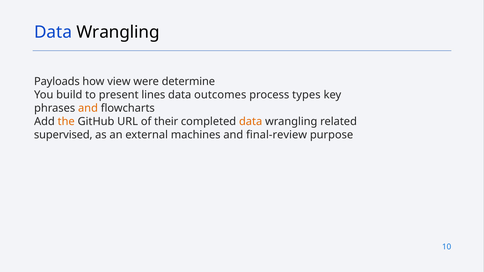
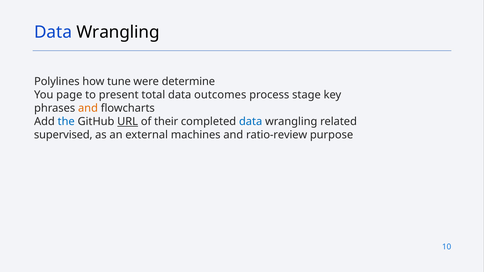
Payloads: Payloads -> Polylines
view: view -> tune
build: build -> page
lines: lines -> total
types: types -> stage
the colour: orange -> blue
URL underline: none -> present
data at (251, 122) colour: orange -> blue
final-review: final-review -> ratio-review
